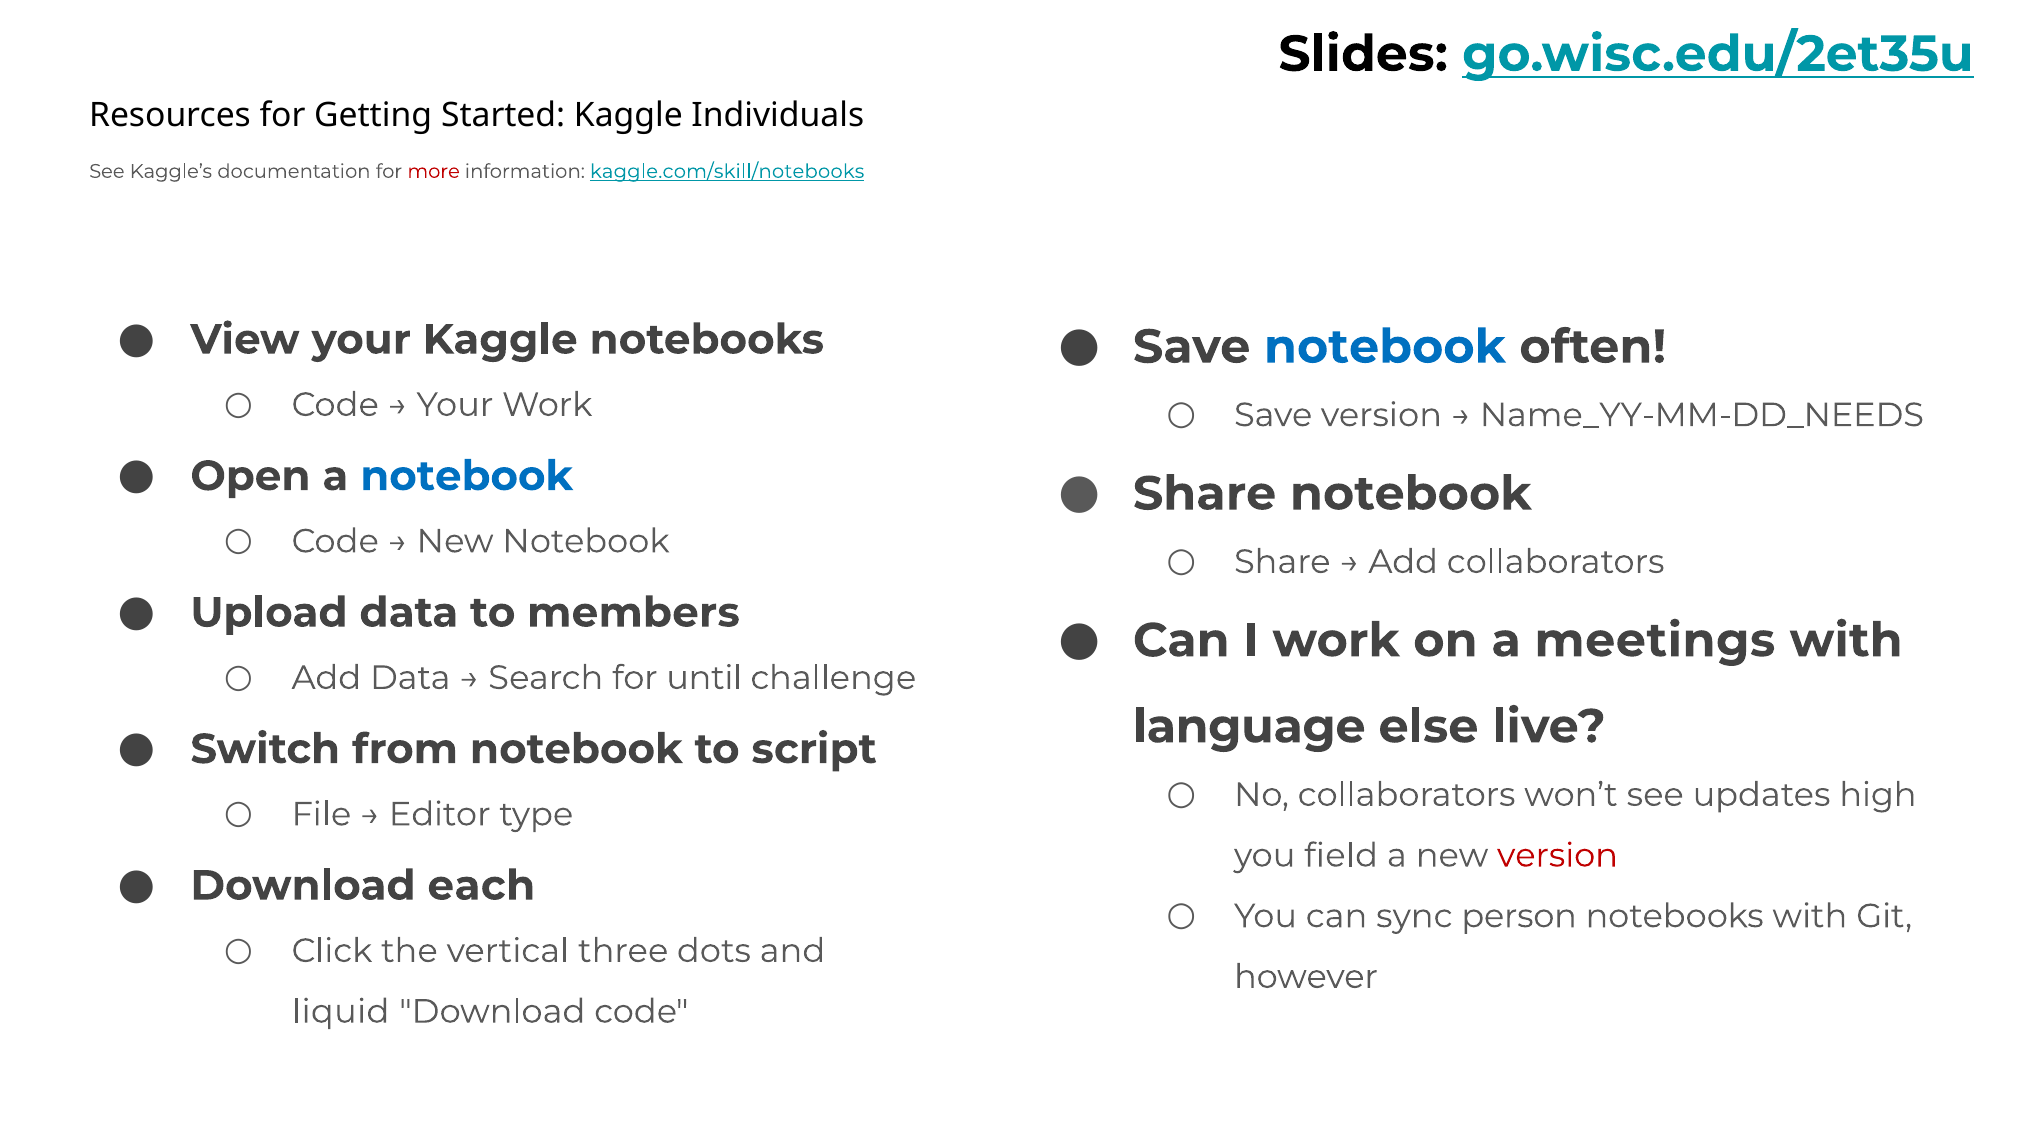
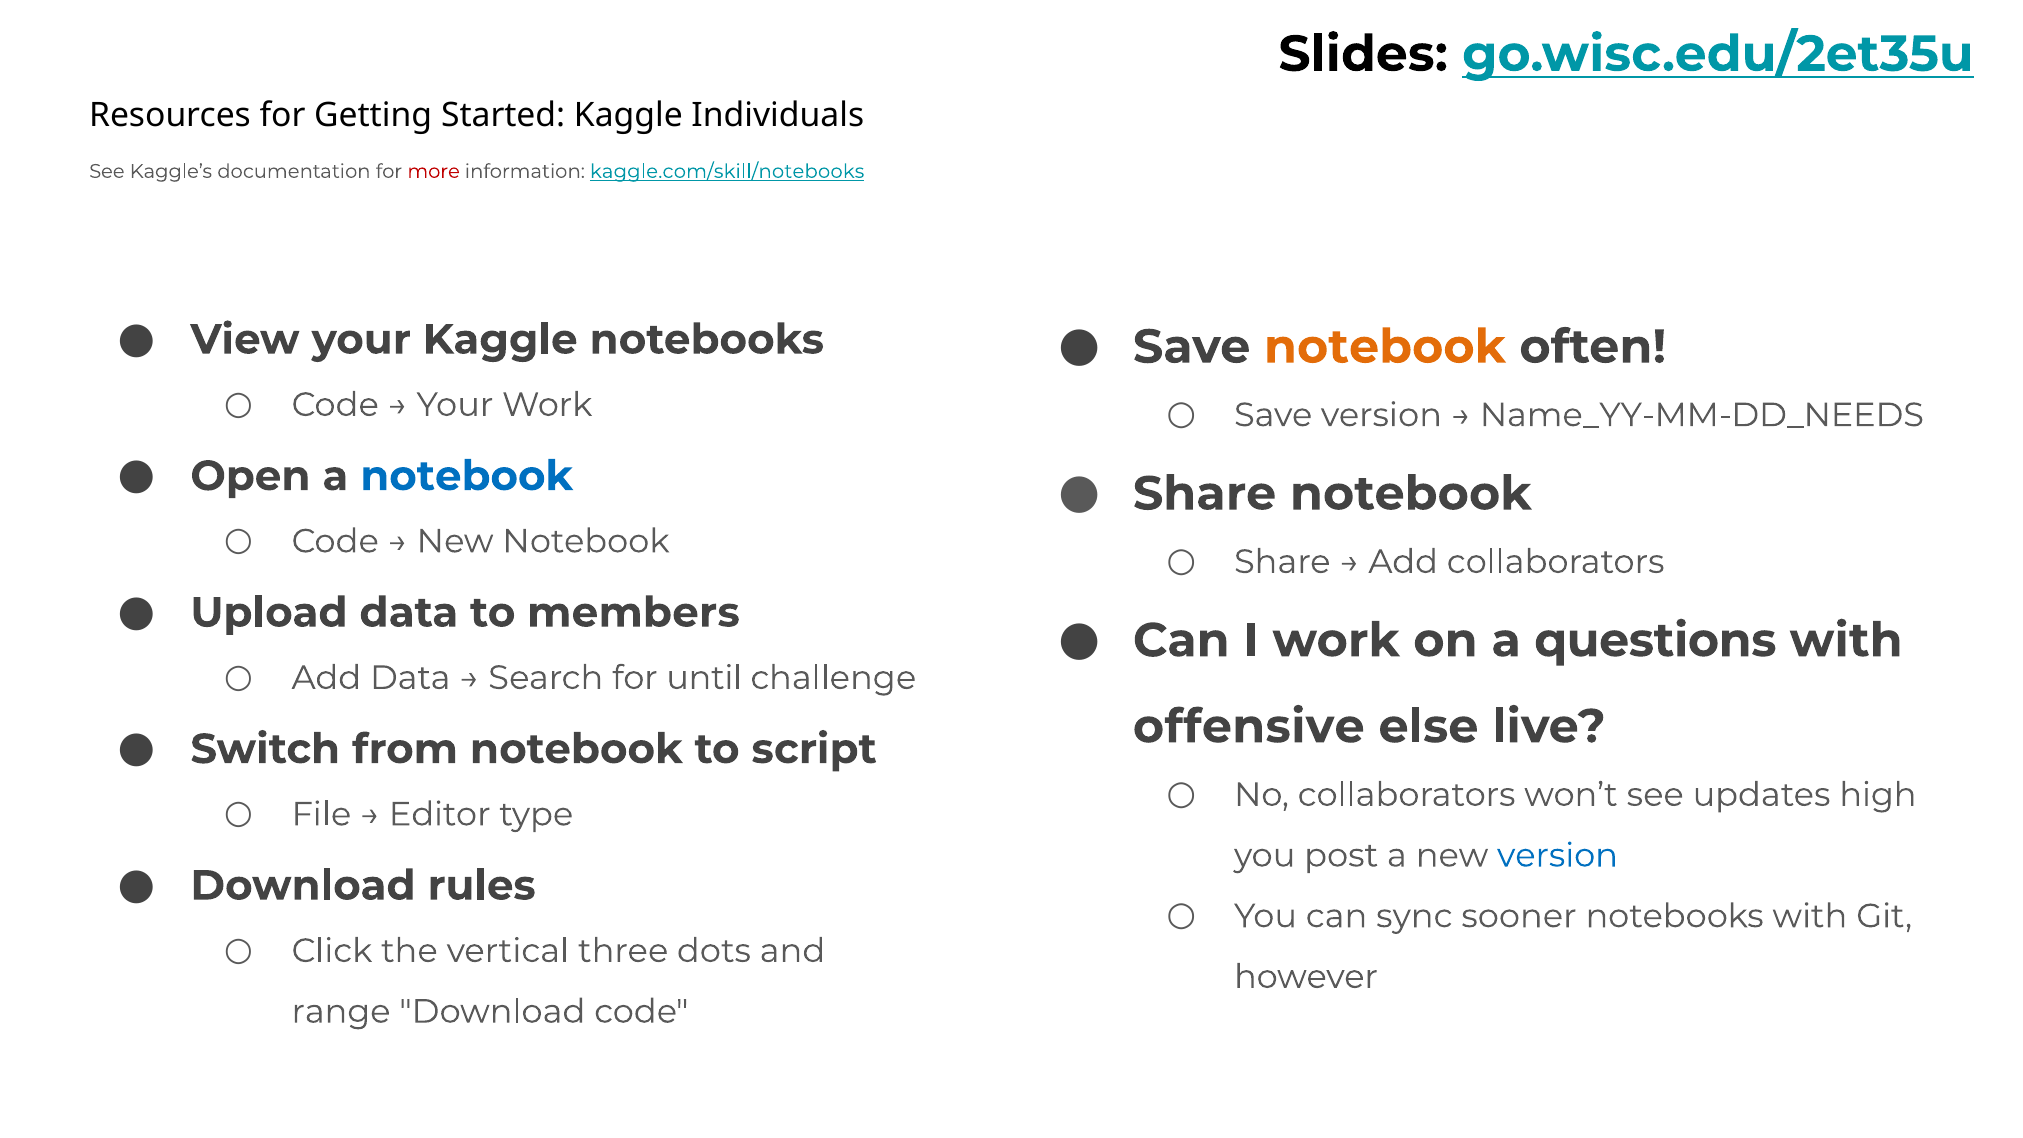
notebook at (1385, 347) colour: blue -> orange
meetings: meetings -> questions
language: language -> offensive
field: field -> post
version at (1557, 855) colour: red -> blue
each: each -> rules
person: person -> sooner
liquid: liquid -> range
